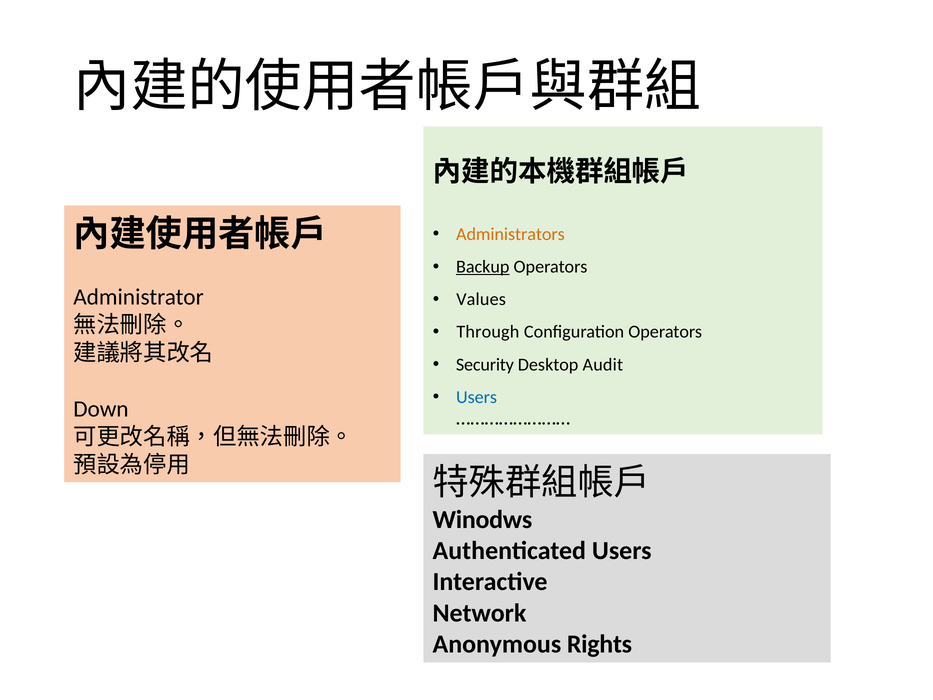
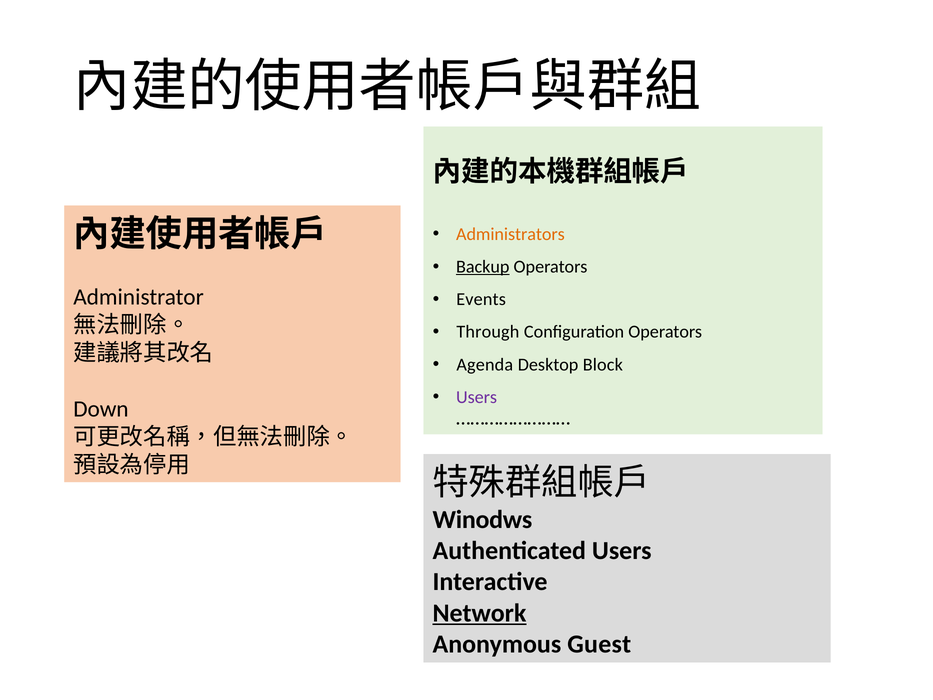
Values: Values -> Events
Security: Security -> Agenda
Audit: Audit -> Block
Users at (477, 397) colour: blue -> purple
Network underline: none -> present
Rights: Rights -> Guest
